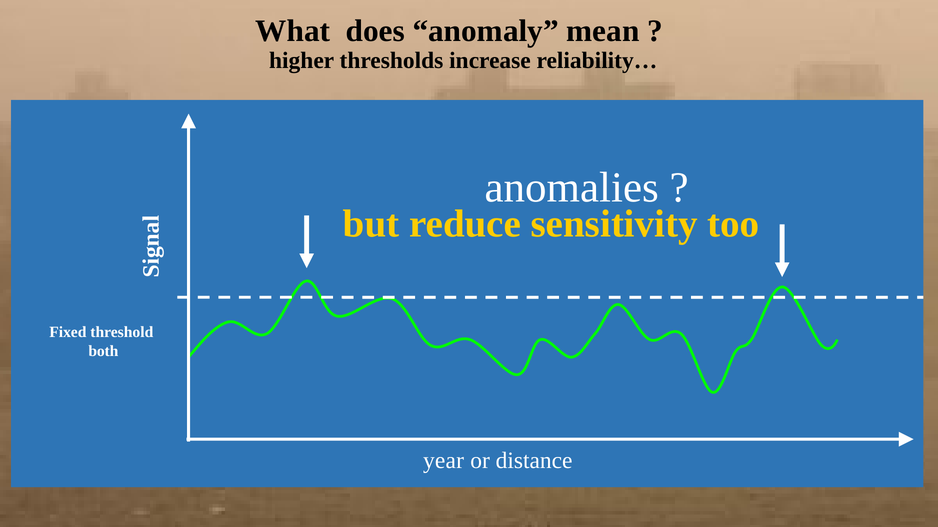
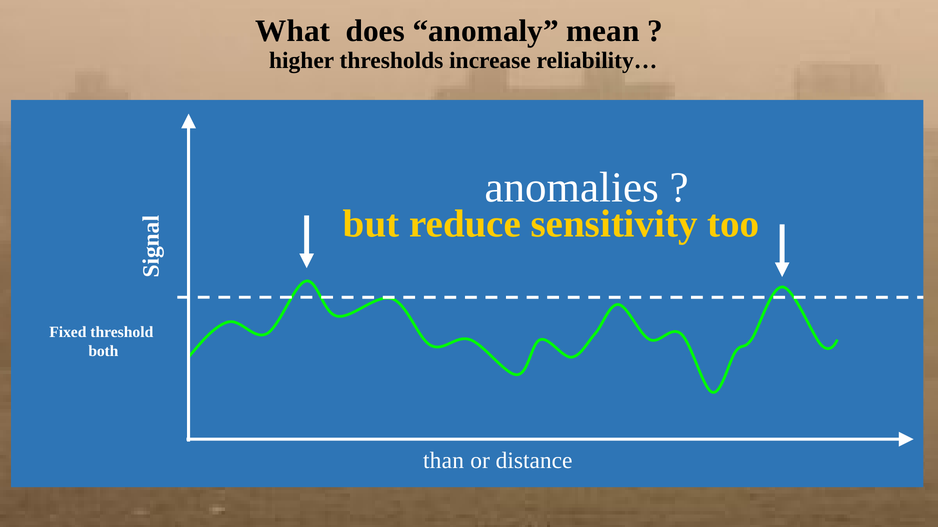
year: year -> than
